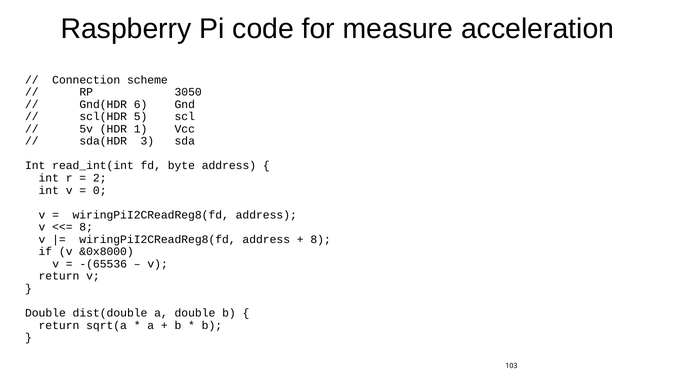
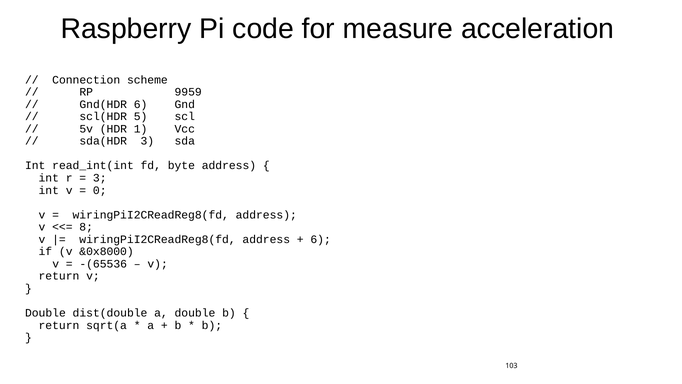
3050: 3050 -> 9959
2 at (100, 178): 2 -> 3
8 at (321, 239): 8 -> 6
